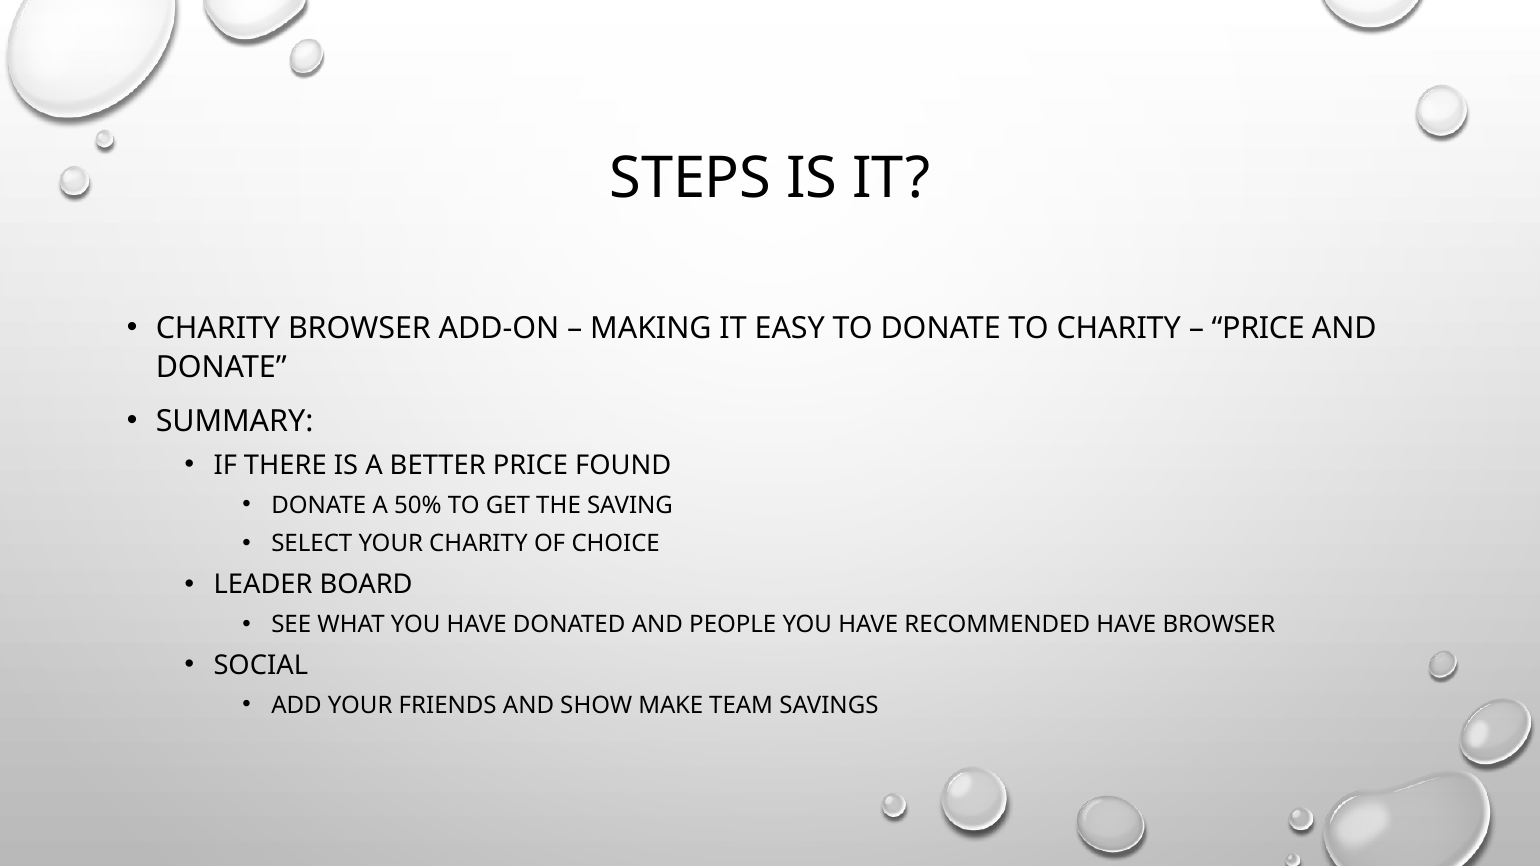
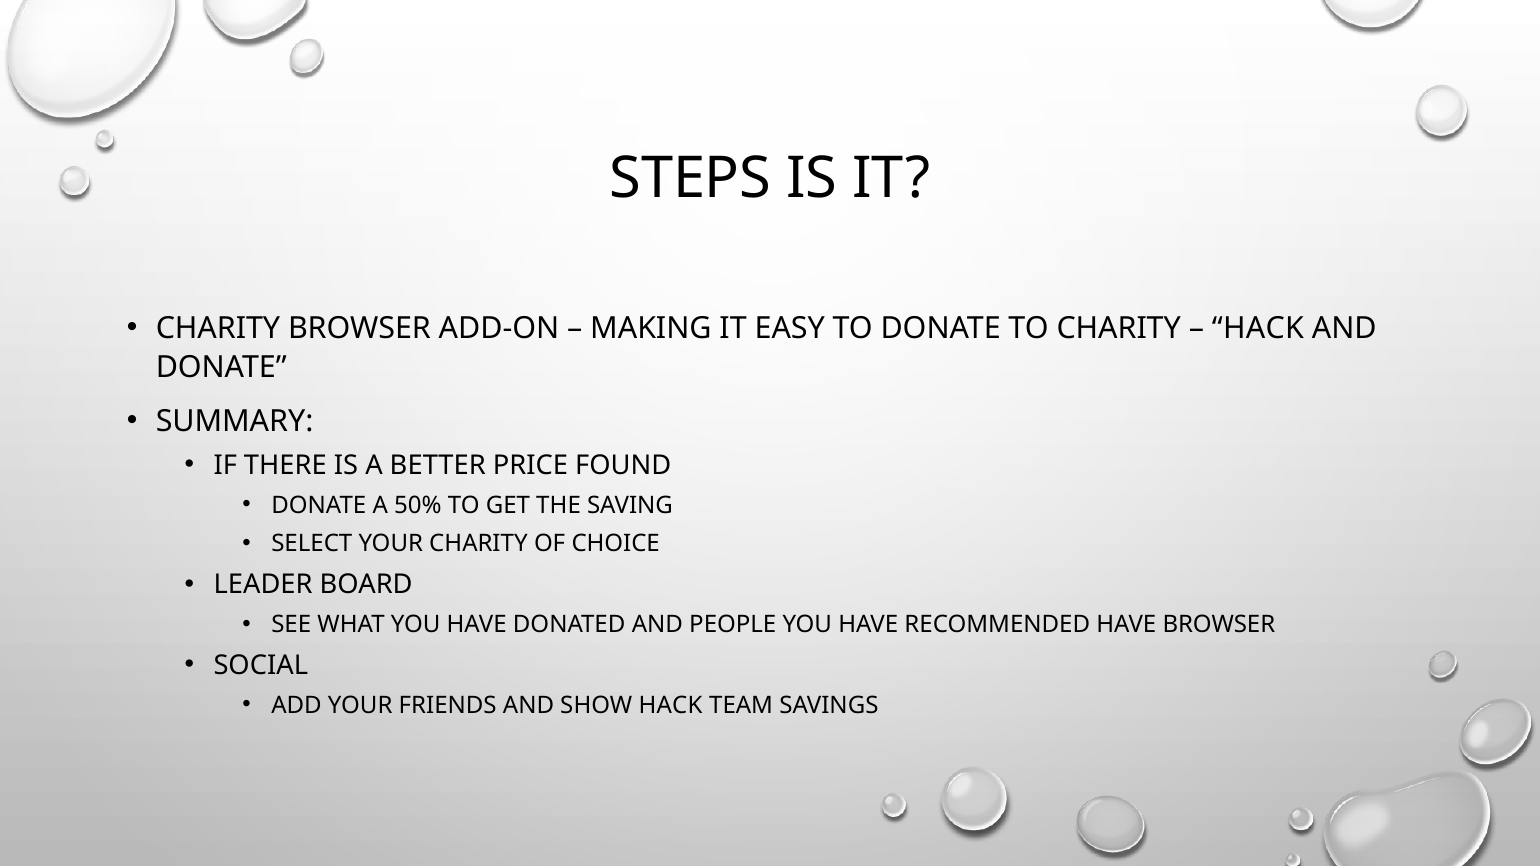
PRICE at (1258, 328): PRICE -> HACK
SHOW MAKE: MAKE -> HACK
